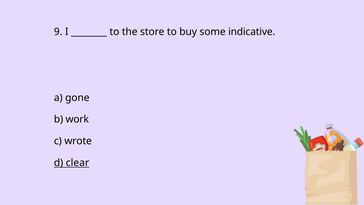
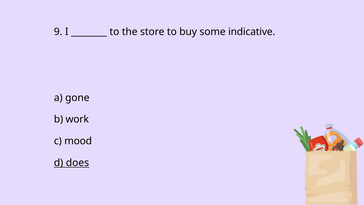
wrote: wrote -> mood
clear: clear -> does
